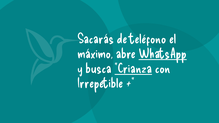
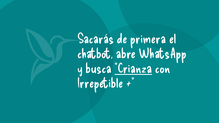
teléfono: teléfono -> primera
máximo: máximo -> chatbot
WhatsApp underline: present -> none
